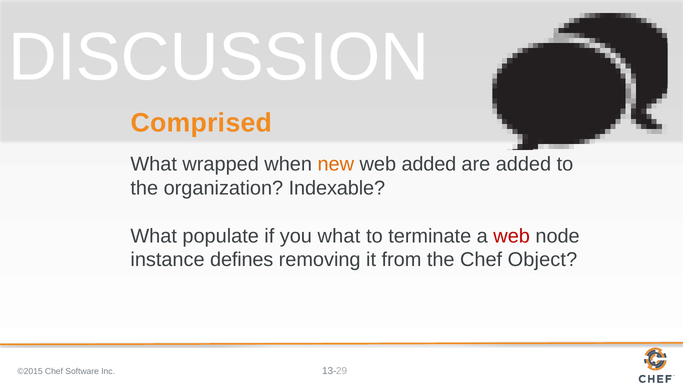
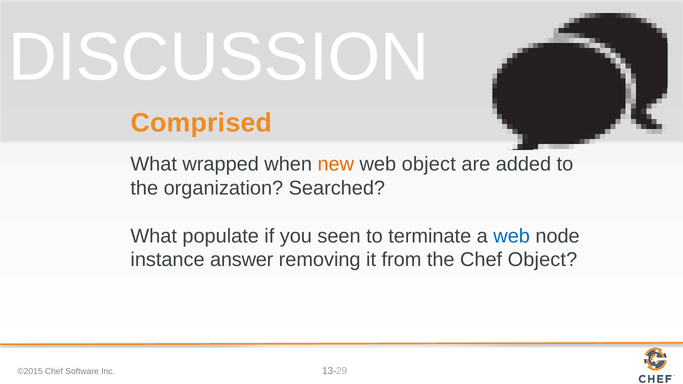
web added: added -> object
Indexable: Indexable -> Searched
you what: what -> seen
web at (512, 236) colour: red -> blue
defines: defines -> answer
